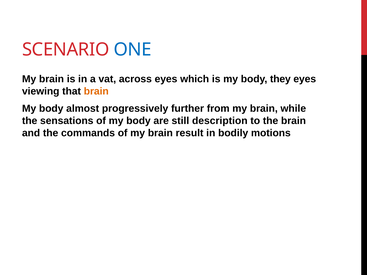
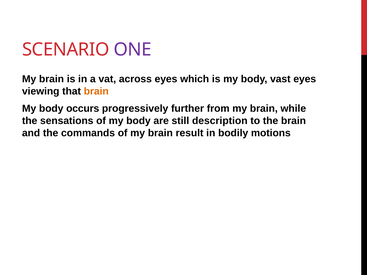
ONE colour: blue -> purple
they: they -> vast
almost: almost -> occurs
